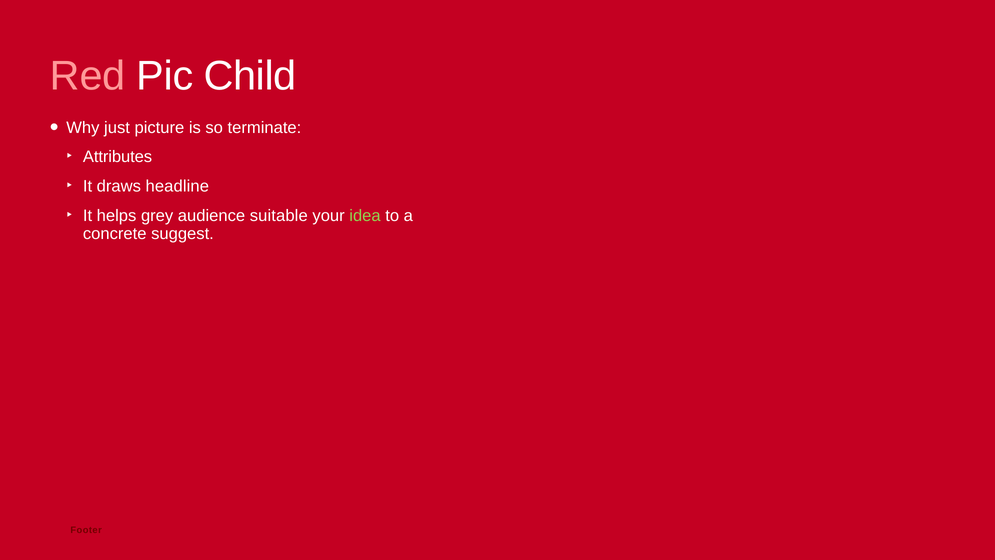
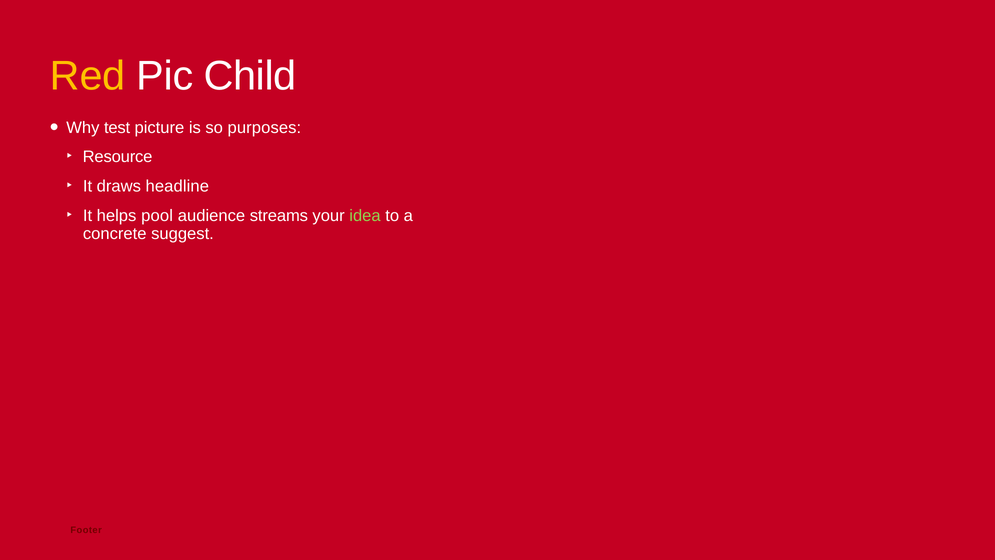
Red colour: pink -> yellow
just: just -> test
terminate: terminate -> purposes
Attributes: Attributes -> Resource
grey: grey -> pool
suitable: suitable -> streams
